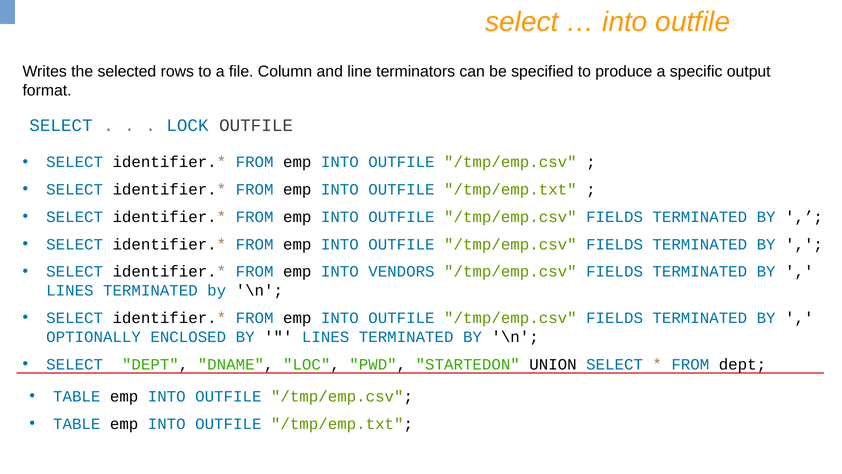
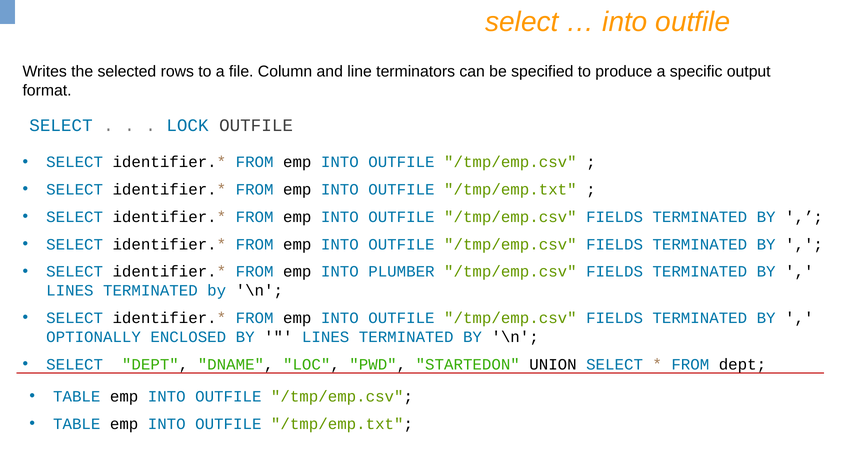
VENDORS: VENDORS -> PLUMBER
